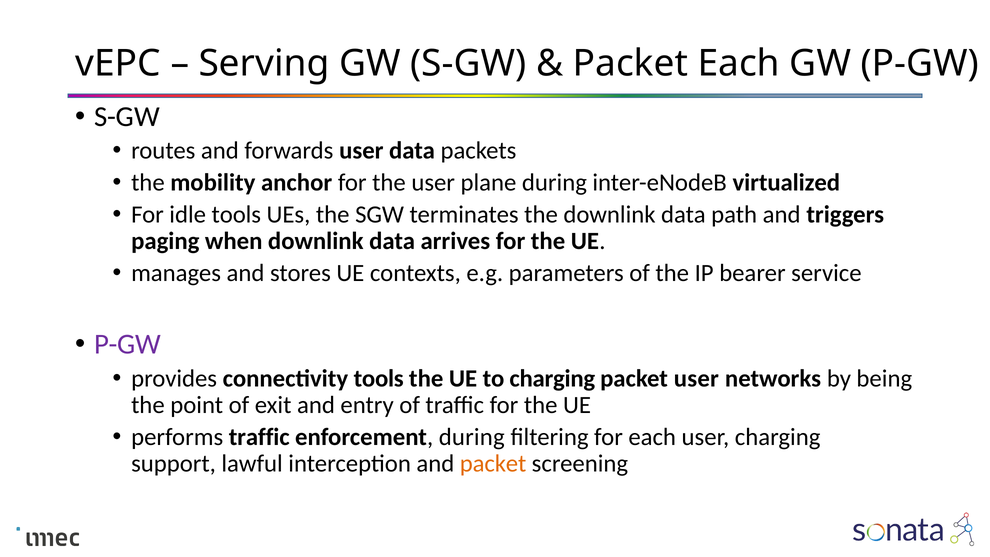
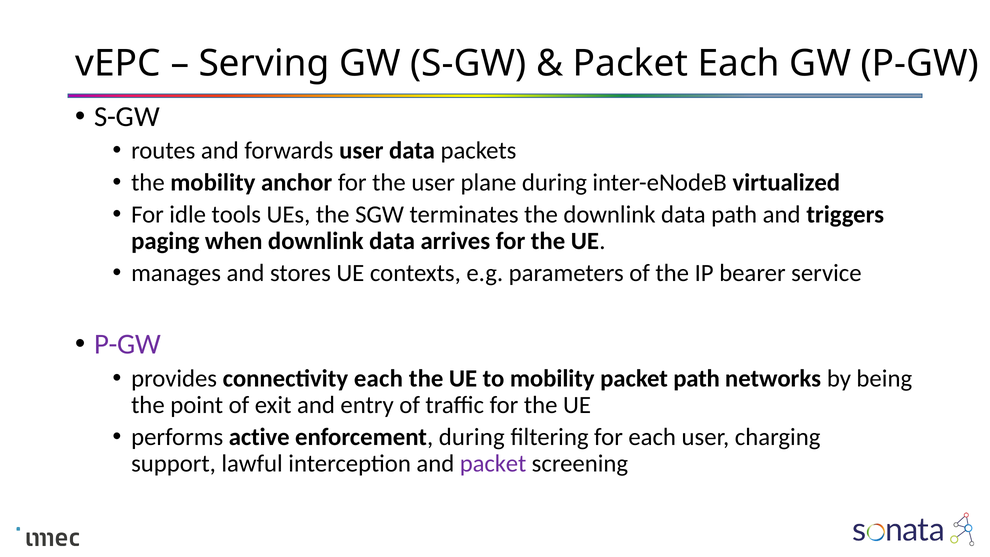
connectivity tools: tools -> each
to charging: charging -> mobility
packet user: user -> path
performs traffic: traffic -> active
packet at (493, 464) colour: orange -> purple
